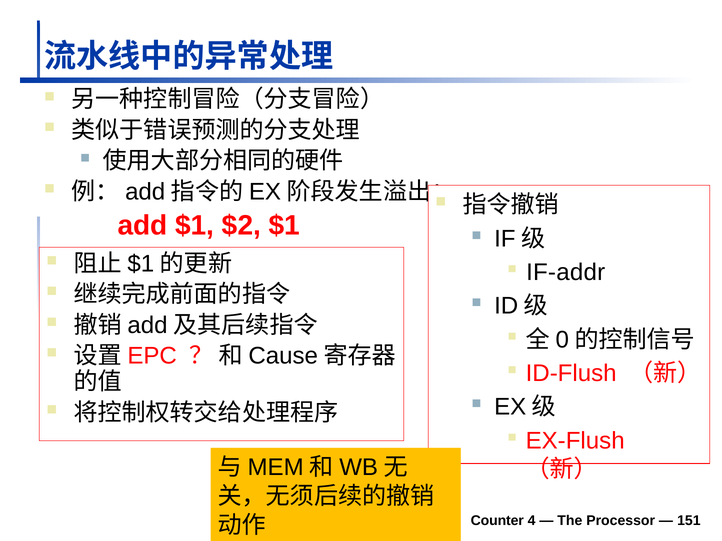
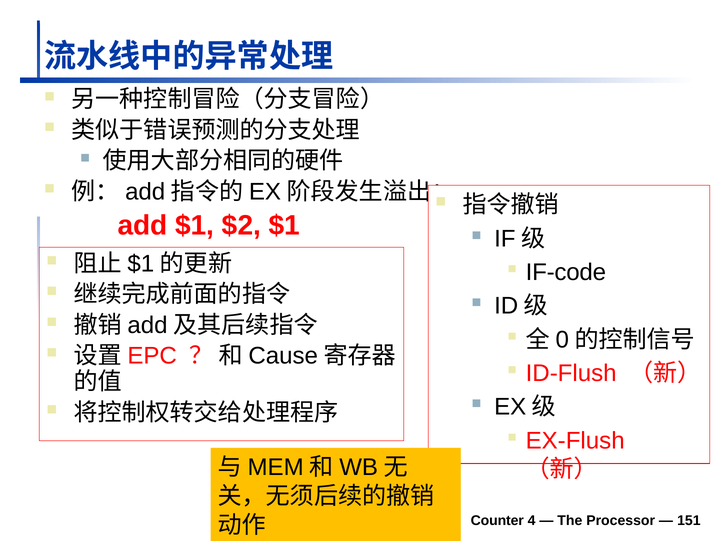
IF-addr: IF-addr -> IF-code
